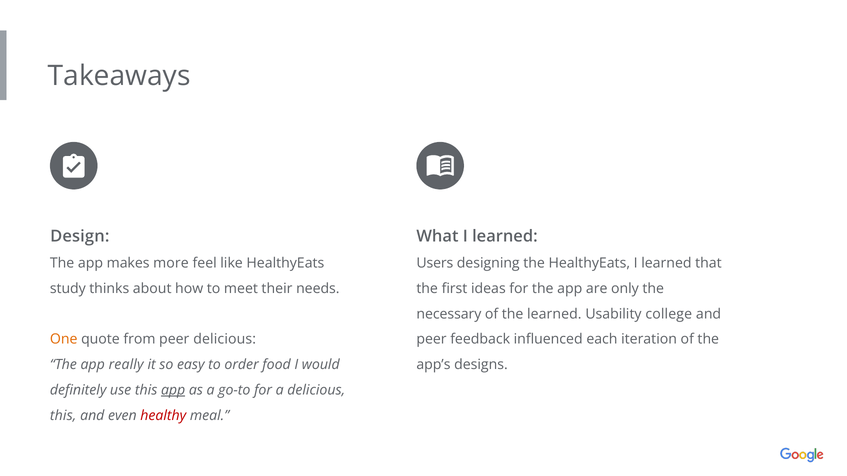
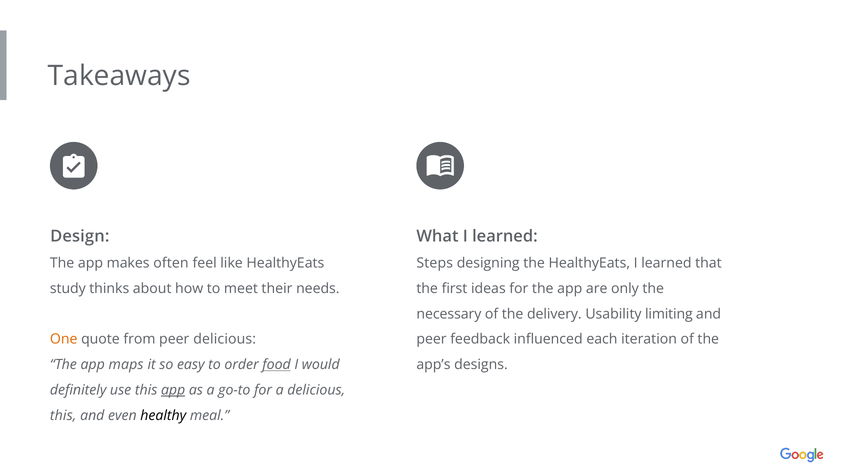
more: more -> often
Users: Users -> Steps
the learned: learned -> delivery
college: college -> limiting
really: really -> maps
food underline: none -> present
healthy colour: red -> black
